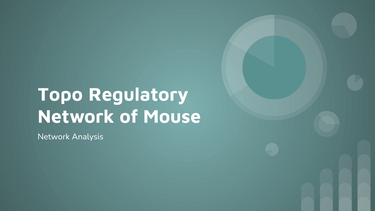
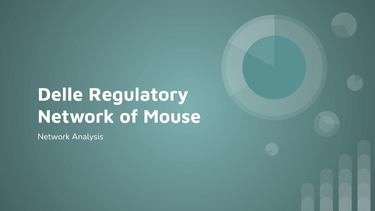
Topo: Topo -> Delle
